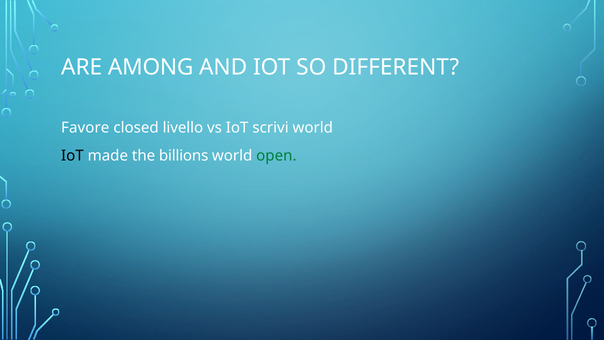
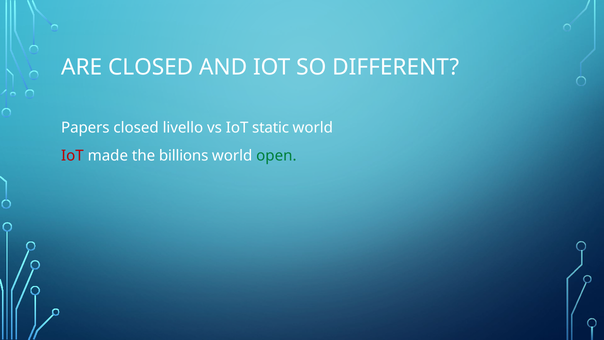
ARE AMONG: AMONG -> CLOSED
Favore: Favore -> Papers
scrivi: scrivi -> static
IoT at (72, 155) colour: black -> red
